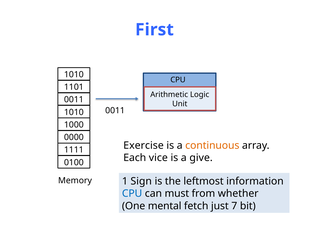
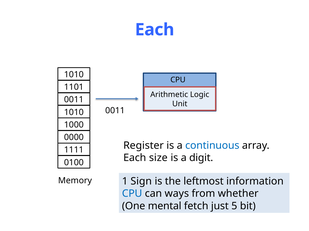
First at (154, 30): First -> Each
Exercise: Exercise -> Register
continuous colour: orange -> blue
vice: vice -> size
give: give -> digit
must: must -> ways
7: 7 -> 5
